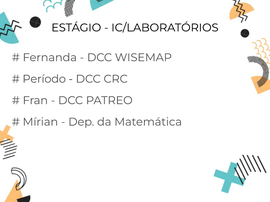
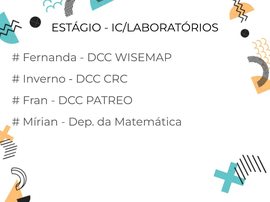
Período: Período -> Inverno
